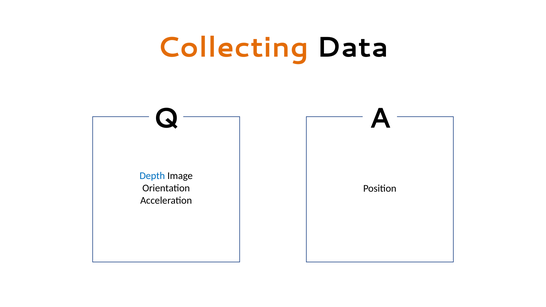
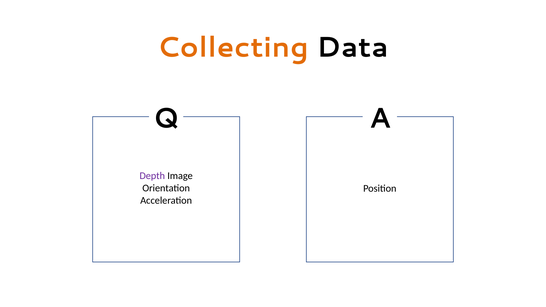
Depth colour: blue -> purple
